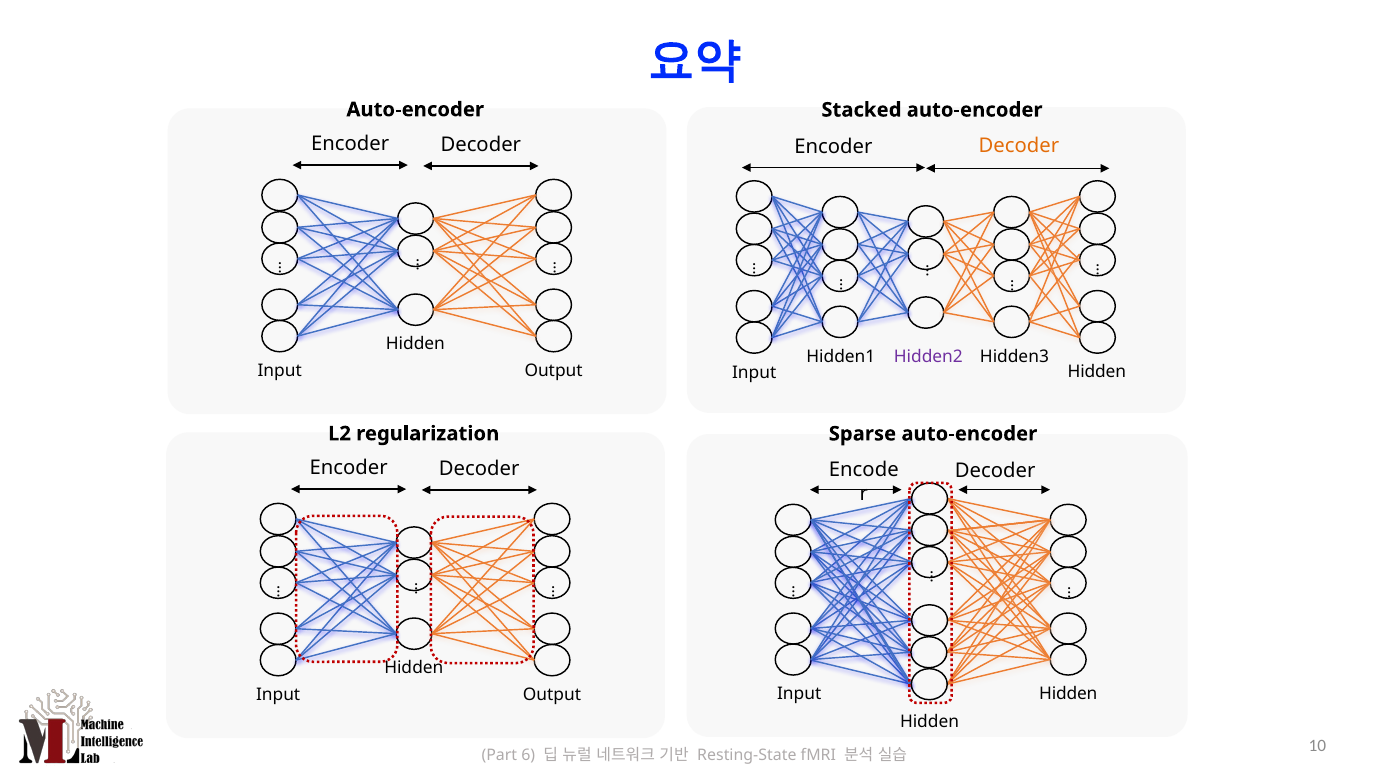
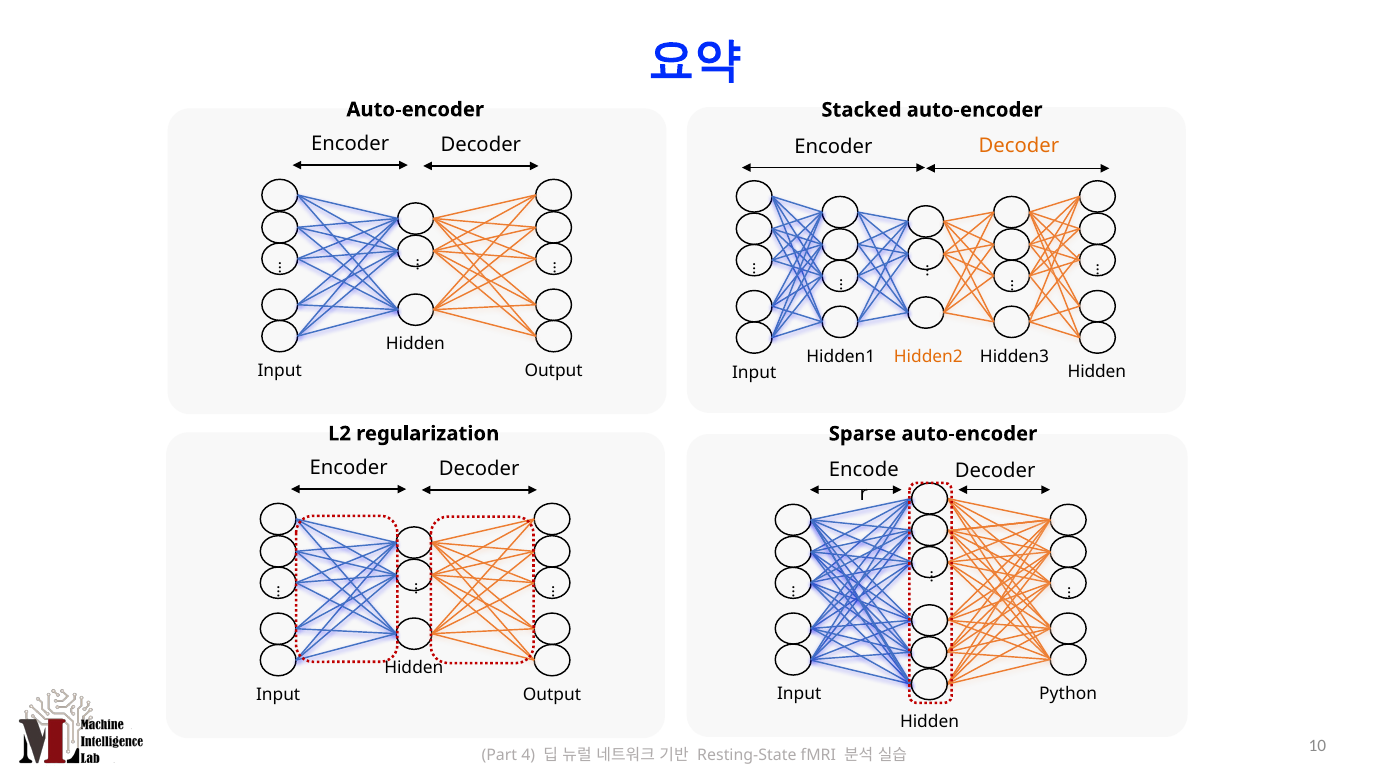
Hidden2 colour: purple -> orange
Hidden at (1068, 694): Hidden -> Python
6: 6 -> 4
